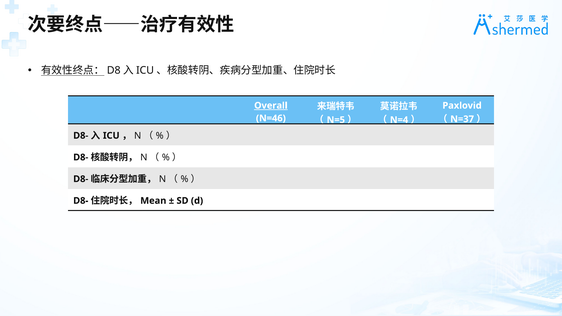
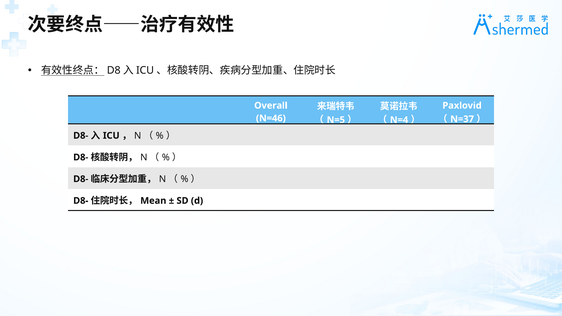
Overall underline: present -> none
